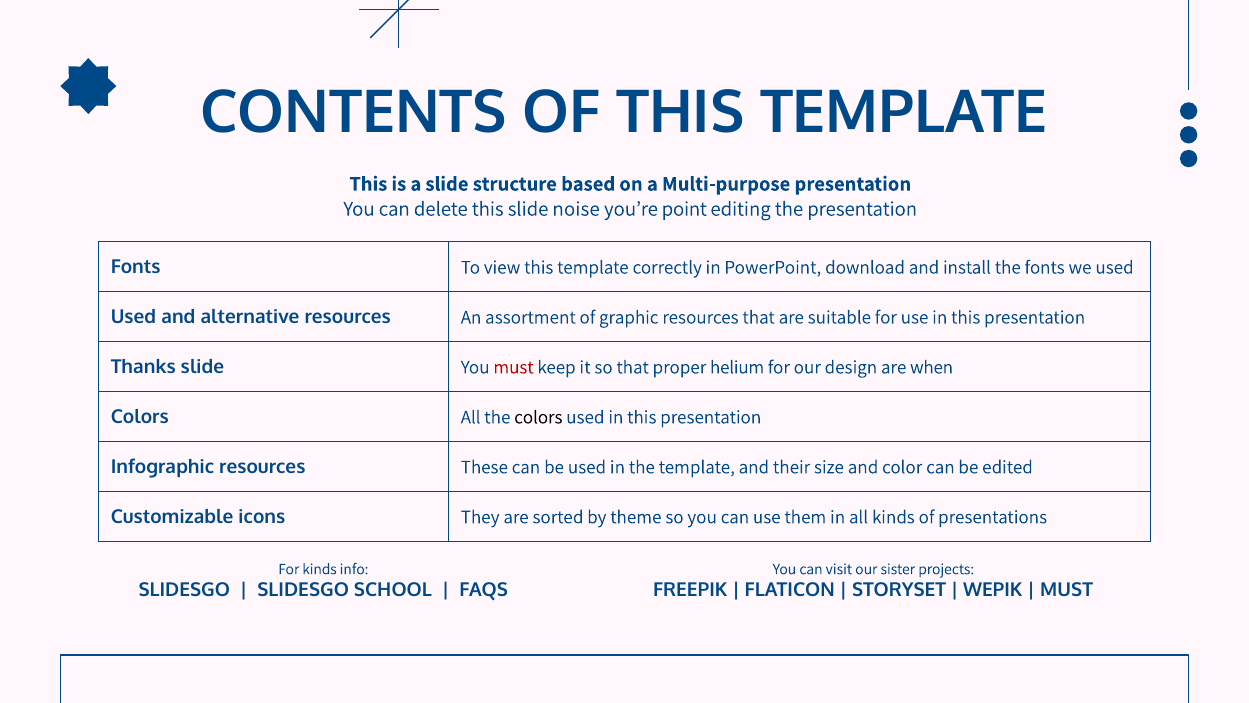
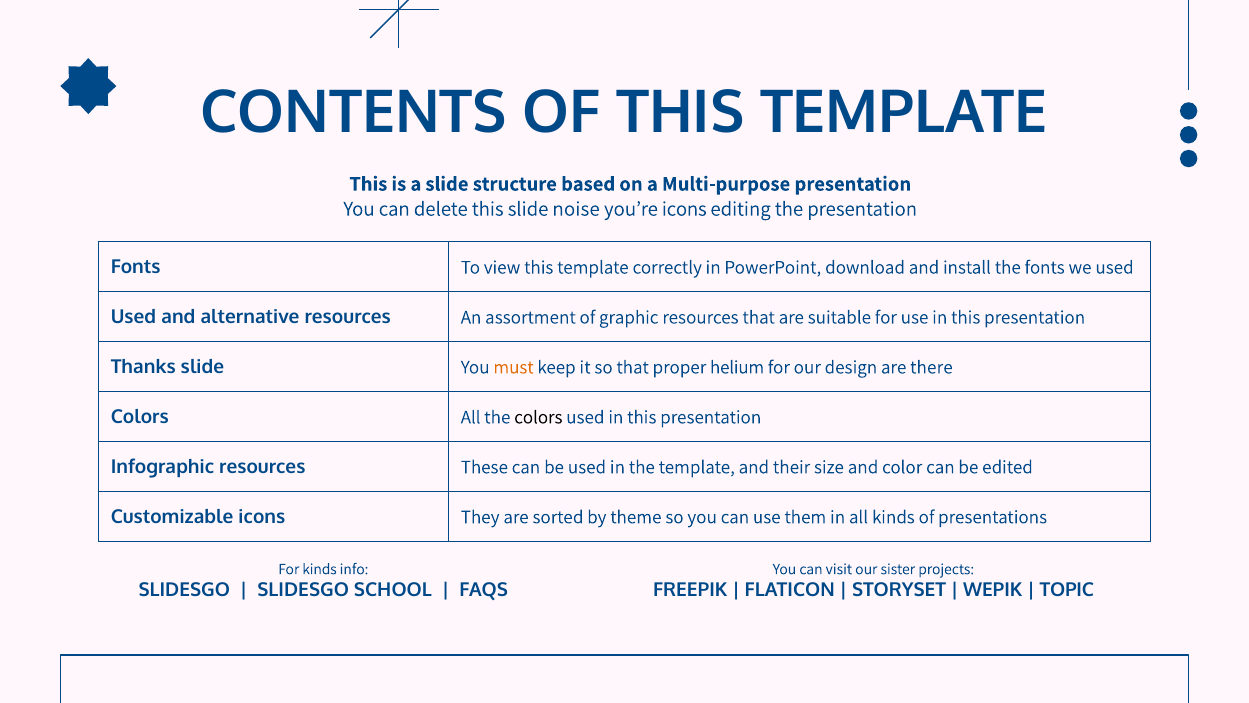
you’re point: point -> icons
must at (514, 367) colour: red -> orange
when: when -> there
MUST at (1067, 590): MUST -> TOPIC
